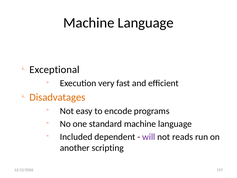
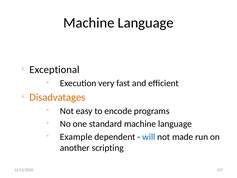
Included: Included -> Example
will colour: purple -> blue
reads: reads -> made
